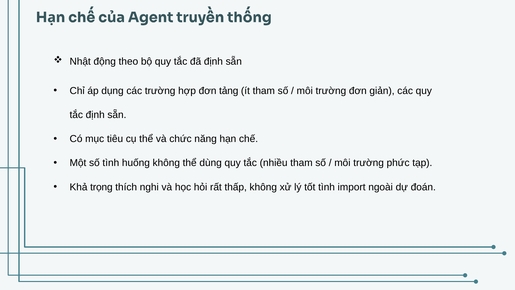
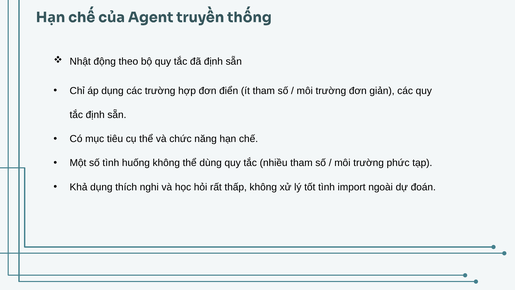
tảng: tảng -> điển
Khả trọng: trọng -> dụng
